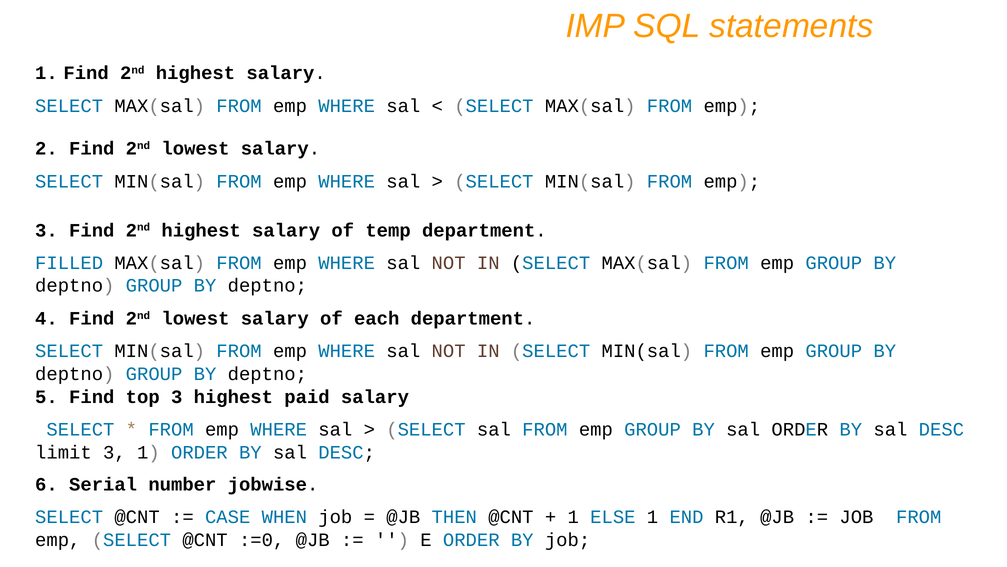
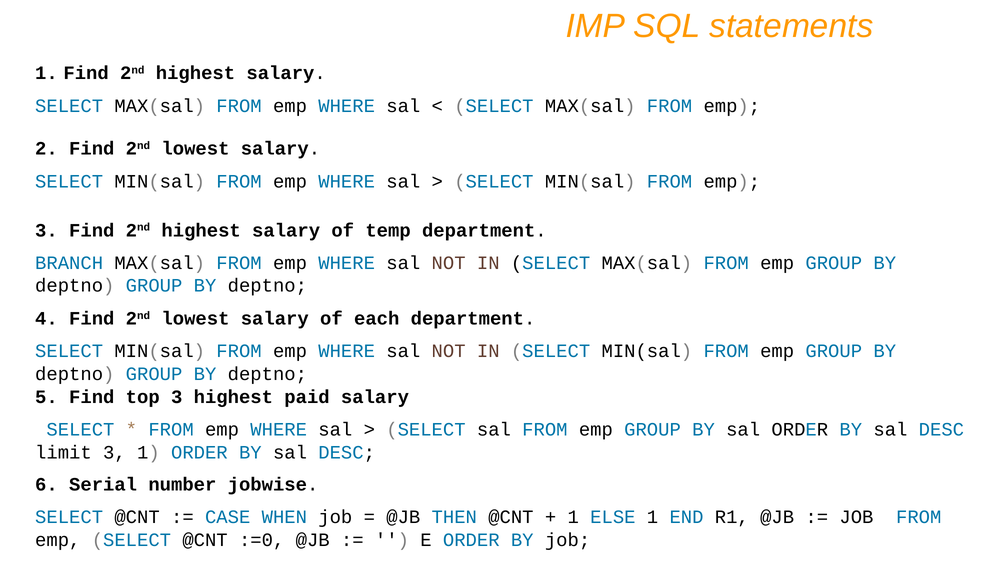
FILLED: FILLED -> BRANCH
